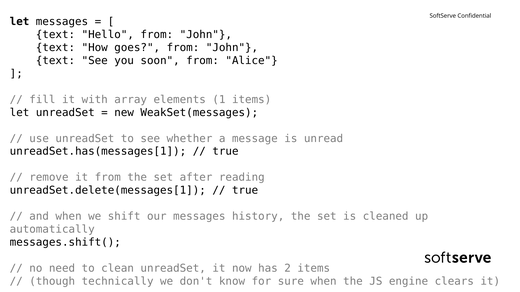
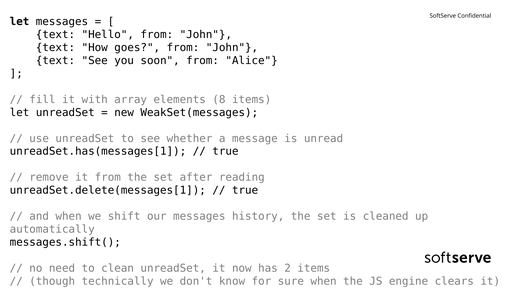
1: 1 -> 8
